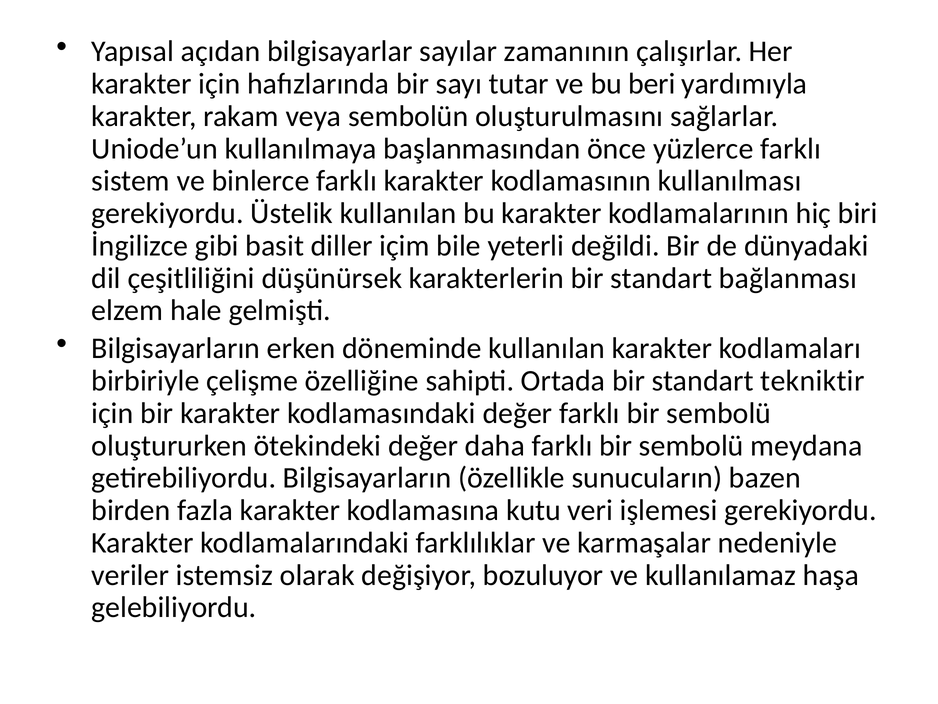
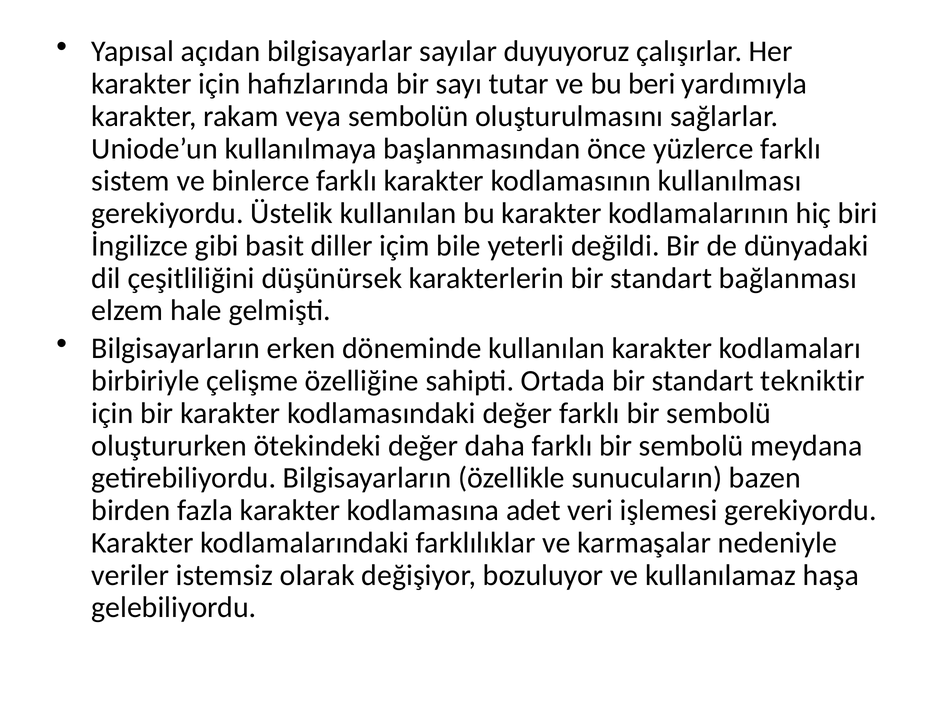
zamanının: zamanının -> duyuyoruz
kutu: kutu -> adet
